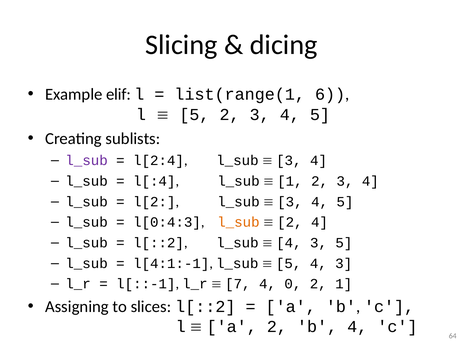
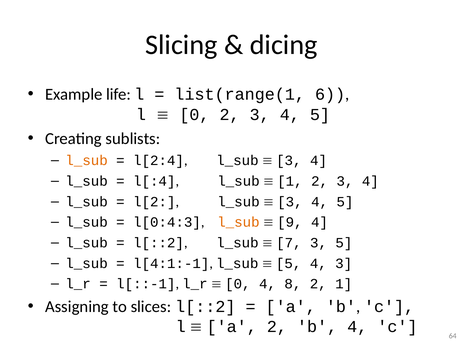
elif: elif -> life
5 at (194, 115): 5 -> 0
l_sub at (87, 161) colour: purple -> orange
2 at (290, 222): 2 -> 9
4 at (289, 243): 4 -> 7
7 at (238, 284): 7 -> 0
0: 0 -> 8
